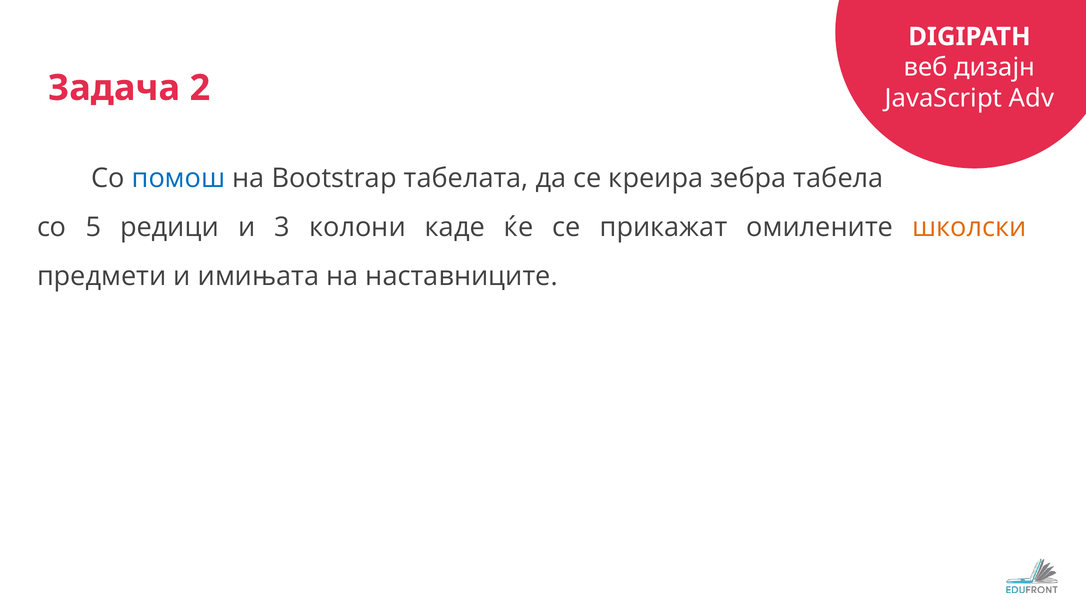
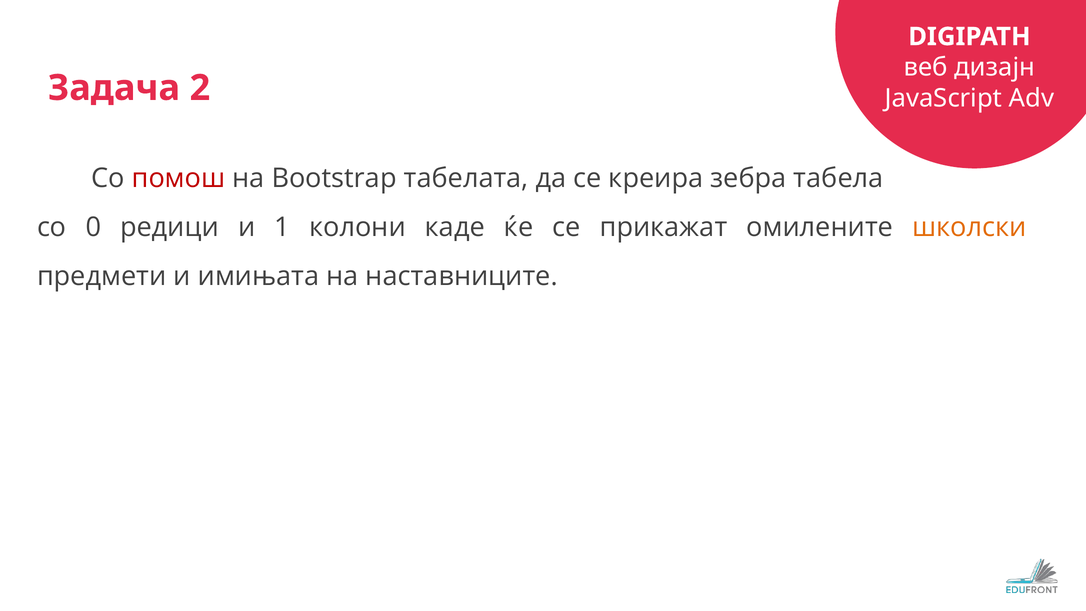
помош colour: blue -> red
5: 5 -> 0
3: 3 -> 1
